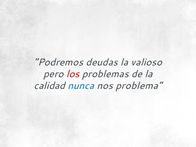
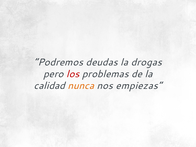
valioso: valioso -> drogas
nunca colour: blue -> orange
problema: problema -> empiezas
